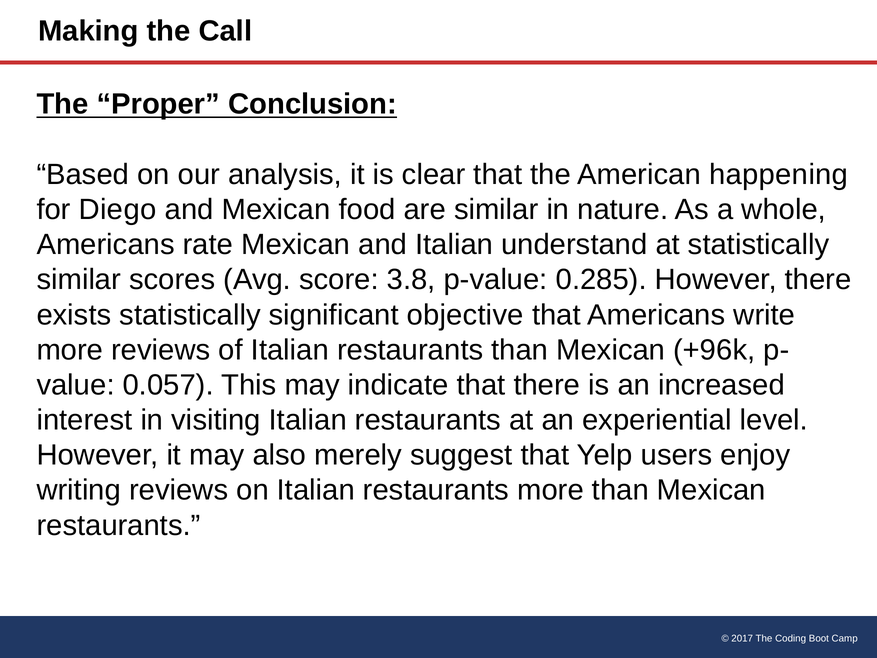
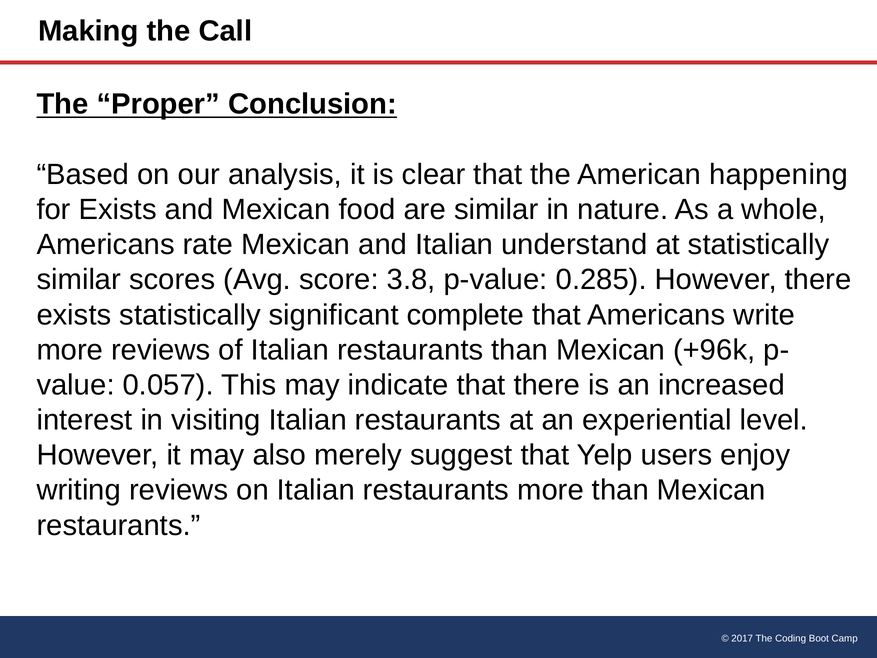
for Diego: Diego -> Exists
objective: objective -> complete
